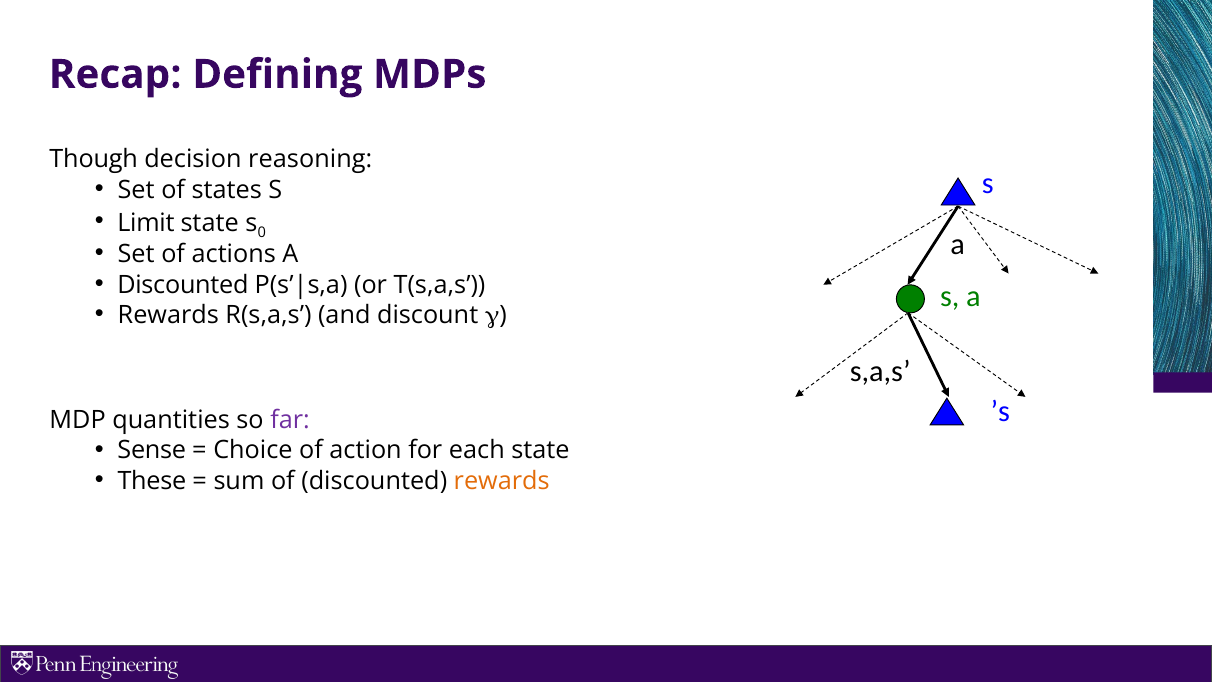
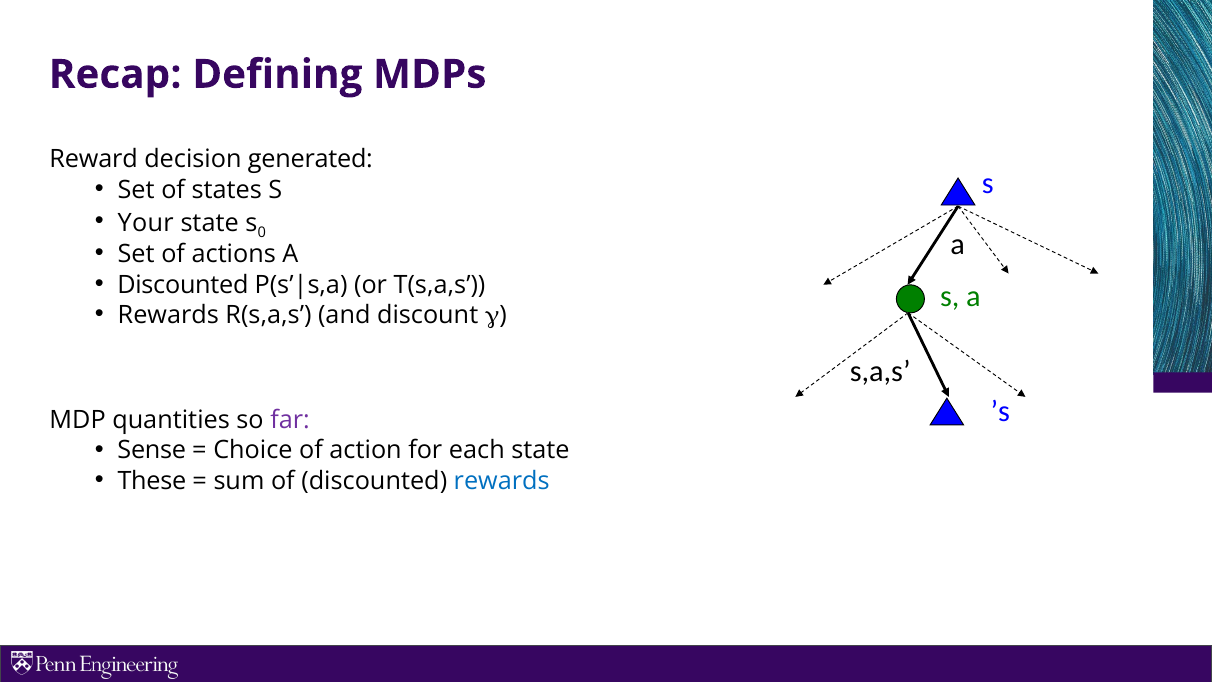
Though: Though -> Reward
reasoning: reasoning -> generated
Limit: Limit -> Your
rewards at (502, 481) colour: orange -> blue
